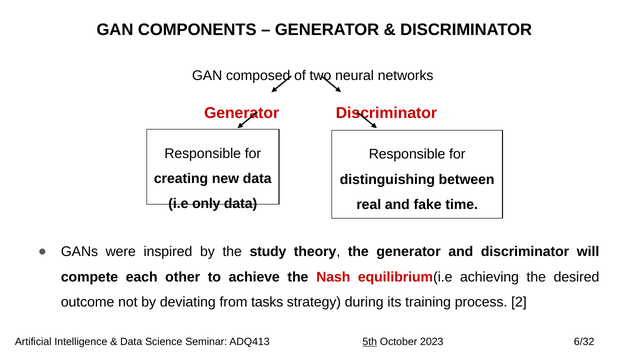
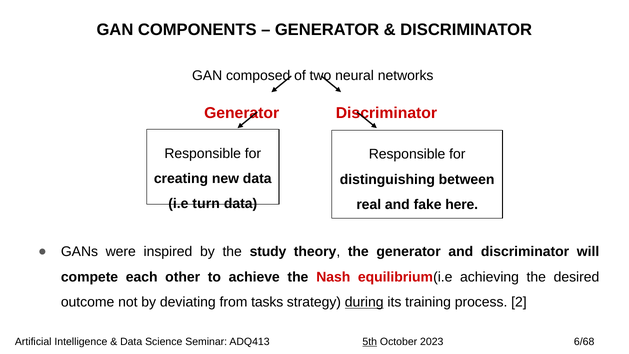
only: only -> turn
time: time -> here
during underline: none -> present
6/32: 6/32 -> 6/68
